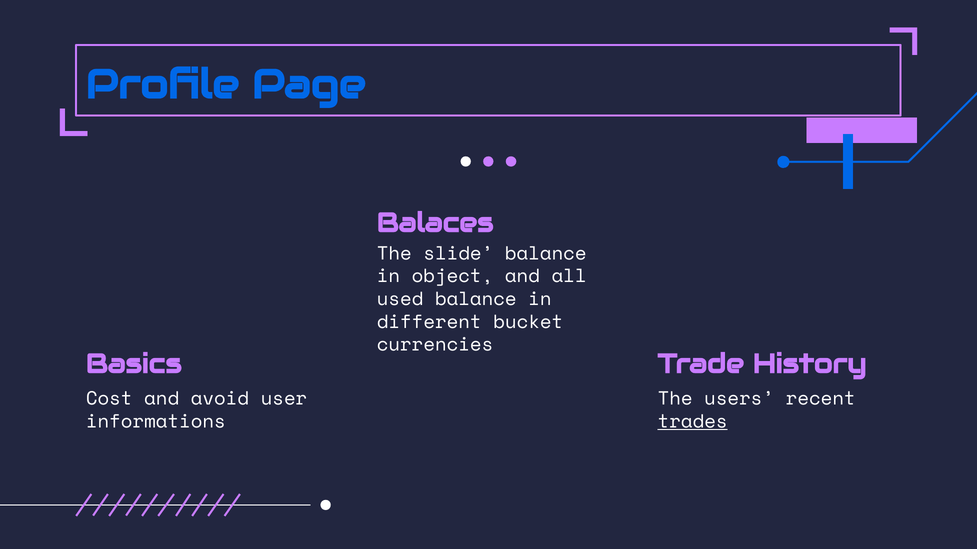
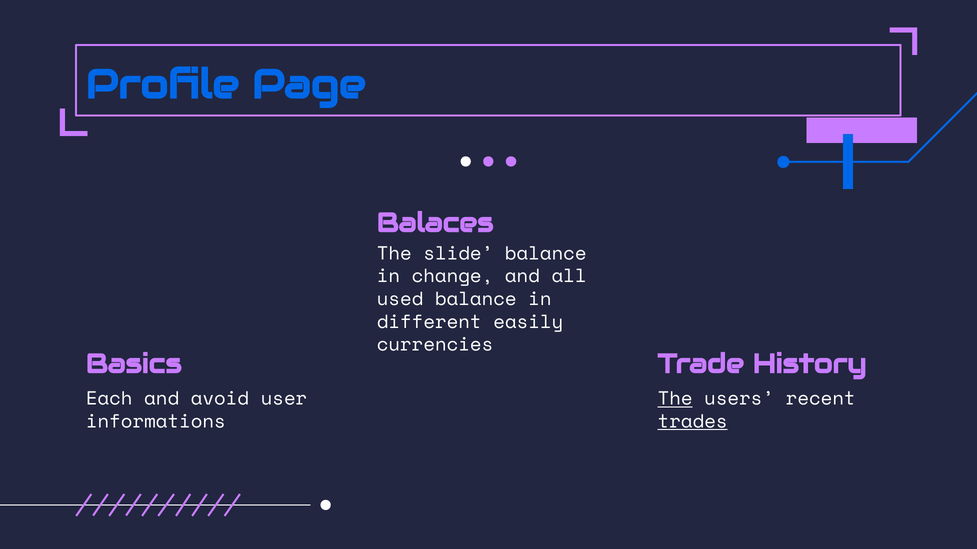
object: object -> change
bucket: bucket -> easily
Cost: Cost -> Each
The at (675, 399) underline: none -> present
